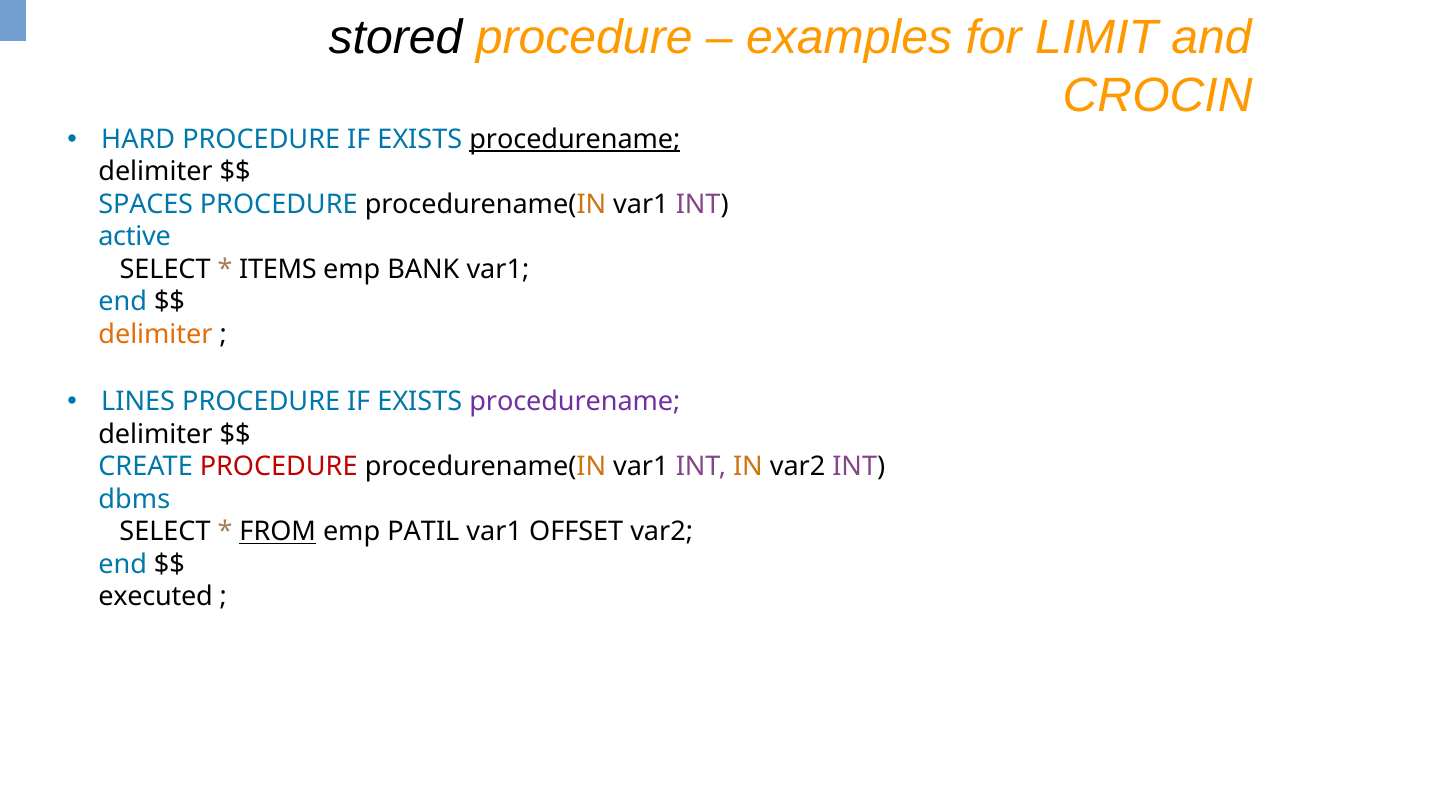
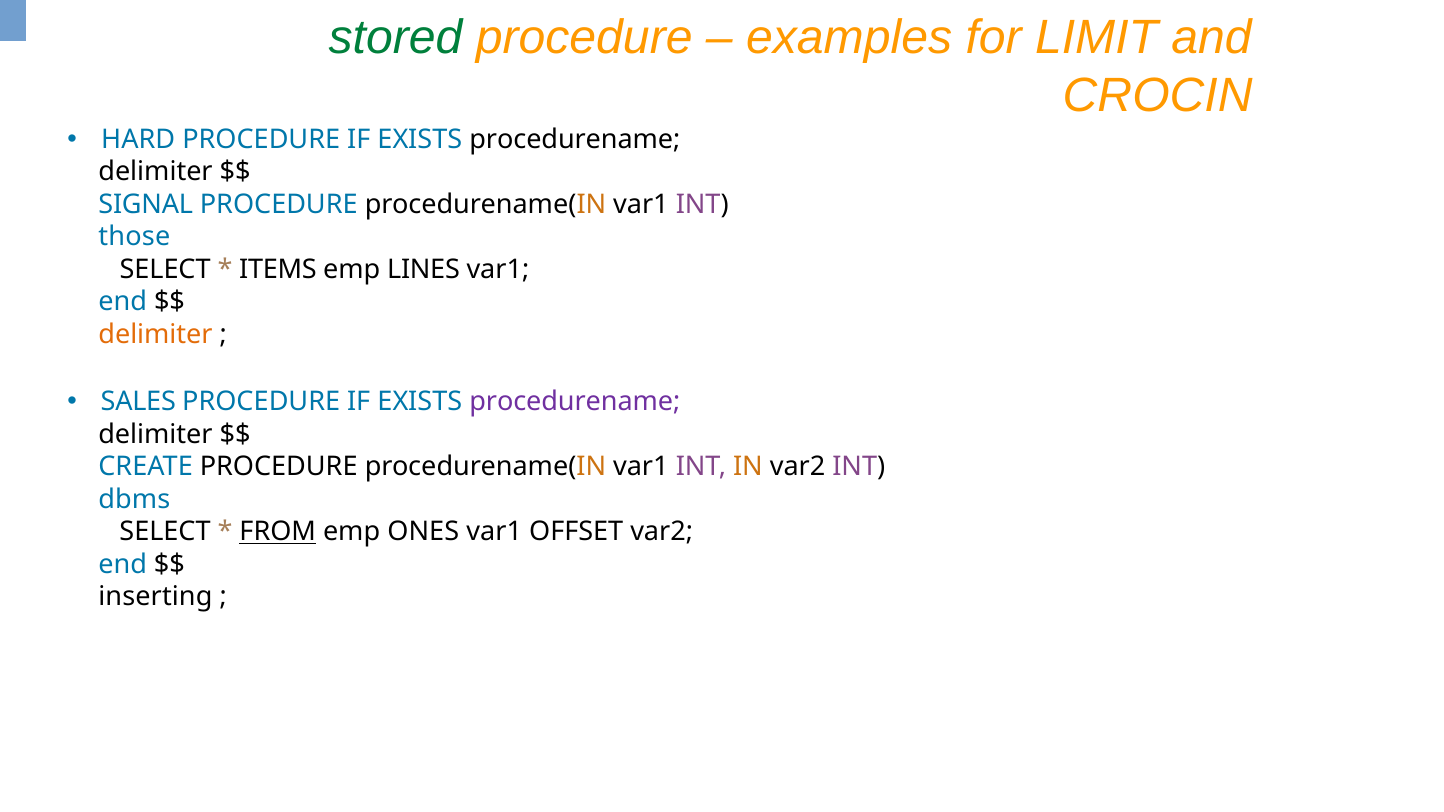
stored colour: black -> green
procedurename at (575, 140) underline: present -> none
SPACES: SPACES -> SIGNAL
active: active -> those
BANK: BANK -> LINES
LINES: LINES -> SALES
PROCEDURE at (279, 467) colour: red -> black
PATIL: PATIL -> ONES
executed: executed -> inserting
